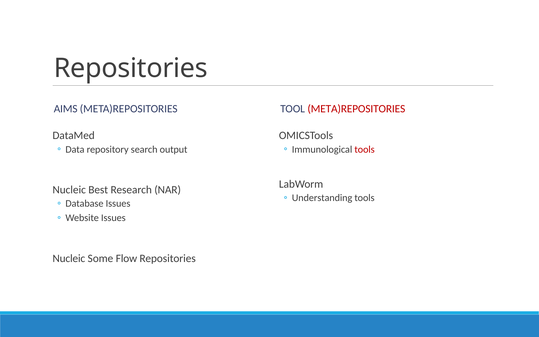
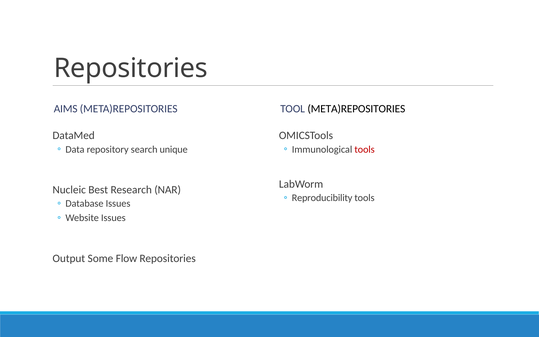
META)REPOSITORIES at (356, 109) colour: red -> black
output: output -> unique
Understanding: Understanding -> Reproducibility
Nucleic at (69, 258): Nucleic -> Output
